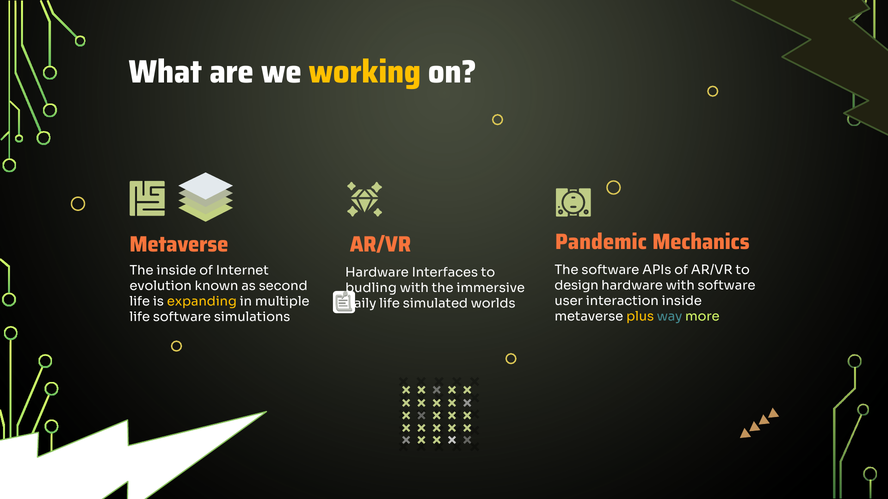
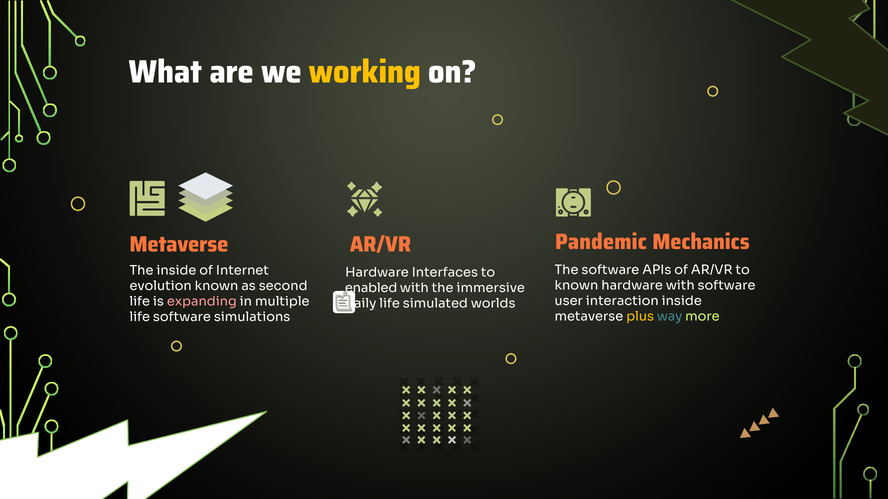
design at (577, 286): design -> known
budling: budling -> enabled
expanding colour: yellow -> pink
